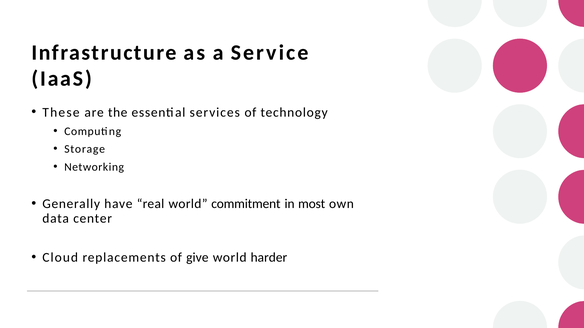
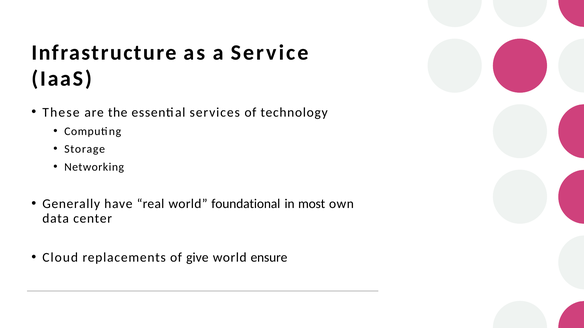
commitment: commitment -> foundational
harder: harder -> ensure
